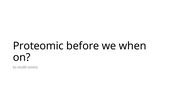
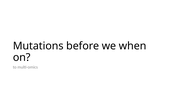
Proteomic: Proteomic -> Mutations
